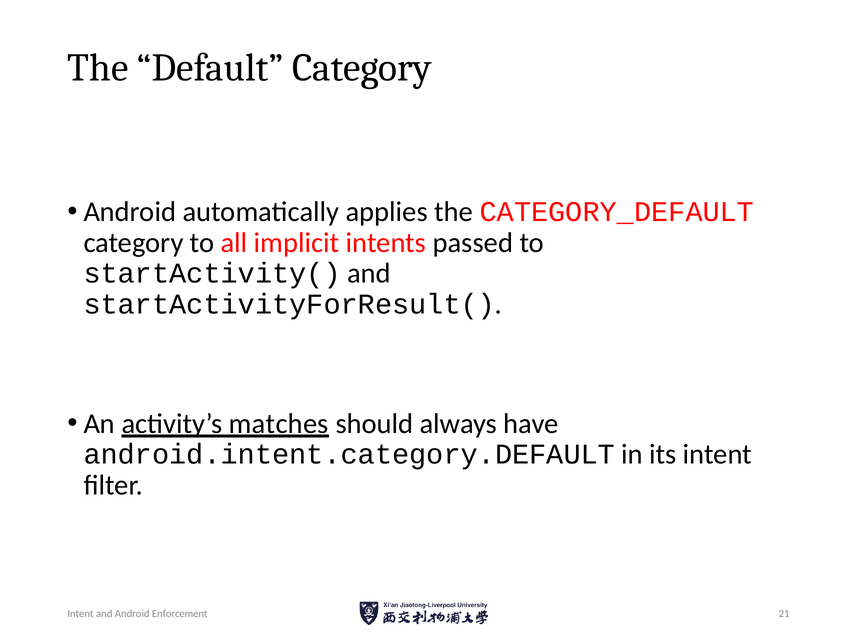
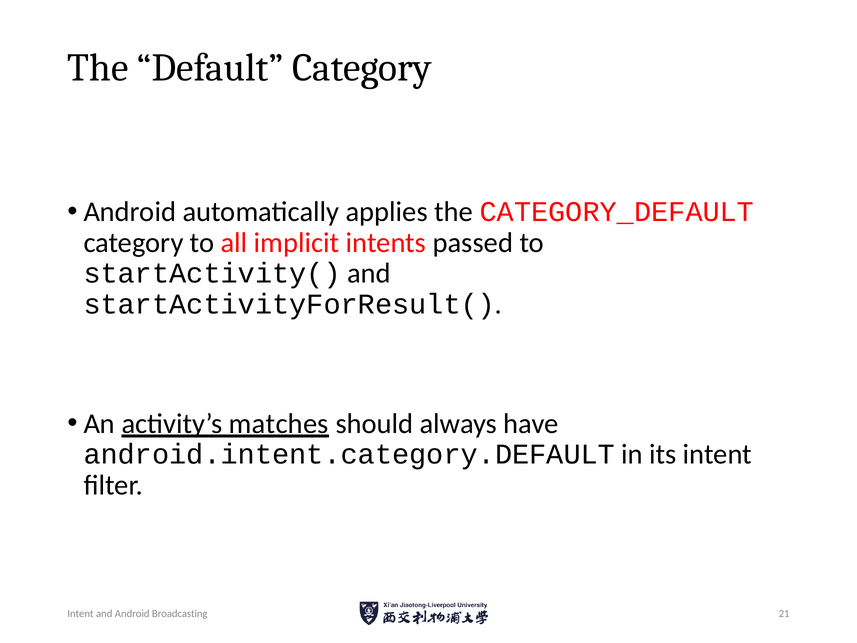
Enforcement: Enforcement -> Broadcasting
